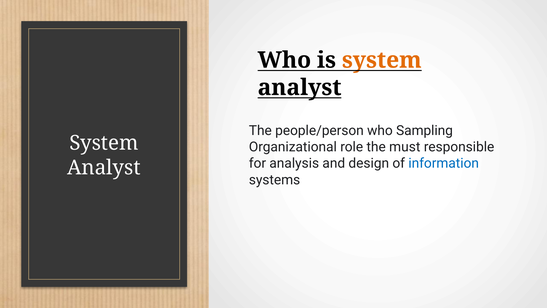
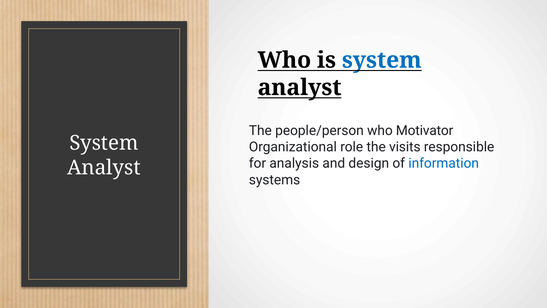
system at (382, 60) colour: orange -> blue
Sampling: Sampling -> Motivator
must: must -> visits
